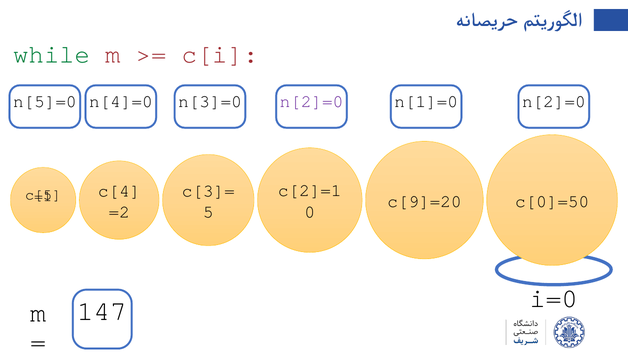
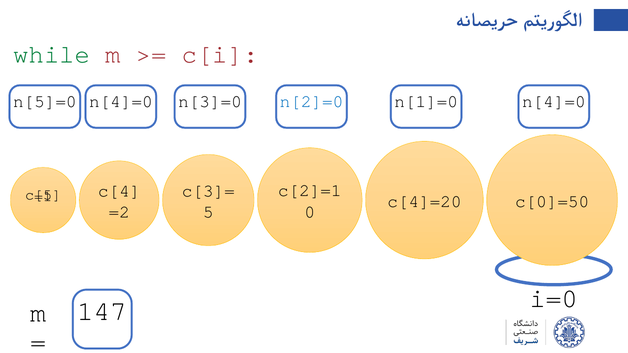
n[2]=0 at (311, 101) colour: purple -> blue
n[2]=0 at (554, 101): n[2]=0 -> n[4]=0
c[9]=20: c[9]=20 -> c[4]=20
